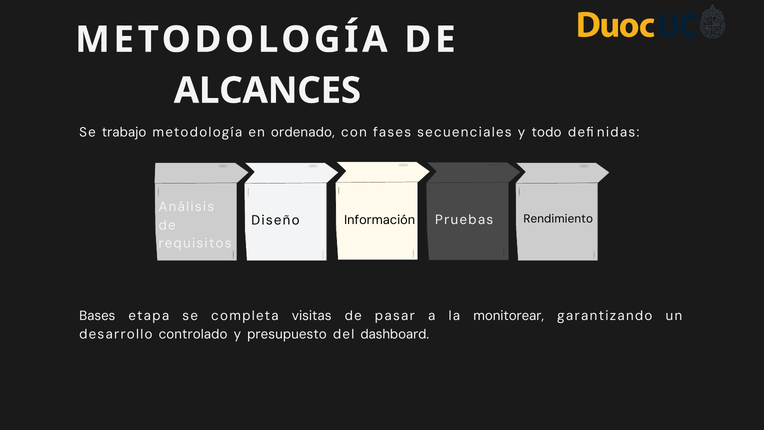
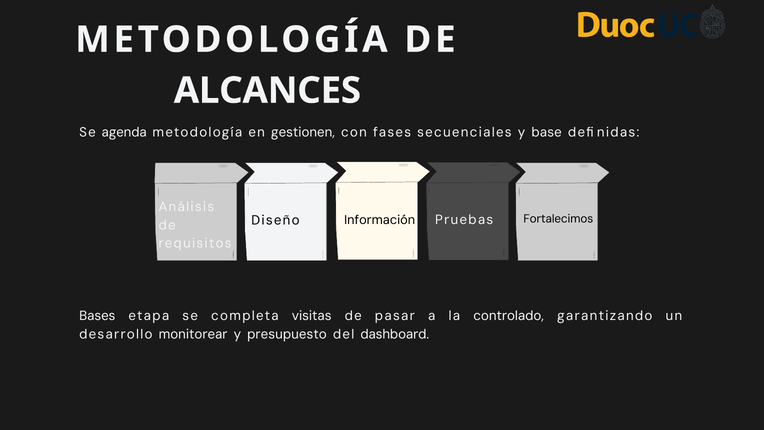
trabajo: trabajo -> agenda
ordenado: ordenado -> gestionen
todo: todo -> base
Rendimiento: Rendimiento -> Fortalecimos
monitorear: monitorear -> controlado
controlado: controlado -> monitorear
